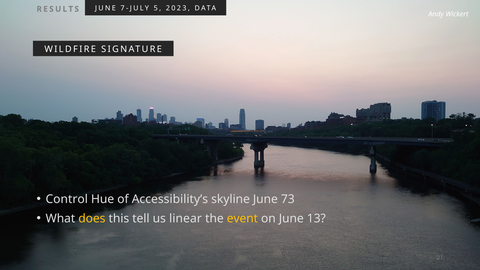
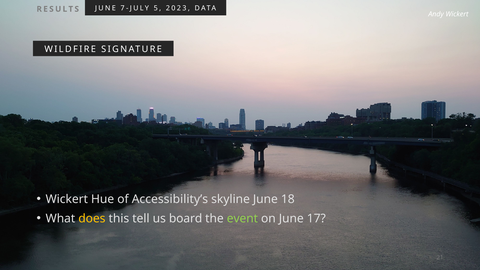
Control at (67, 199): Control -> Wickert
73: 73 -> 18
linear: linear -> board
event colour: yellow -> light green
13: 13 -> 17
